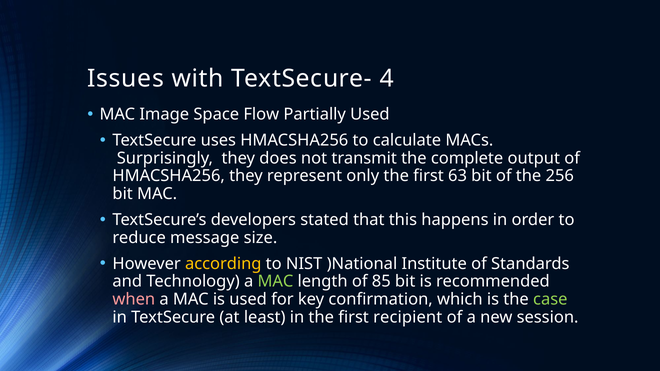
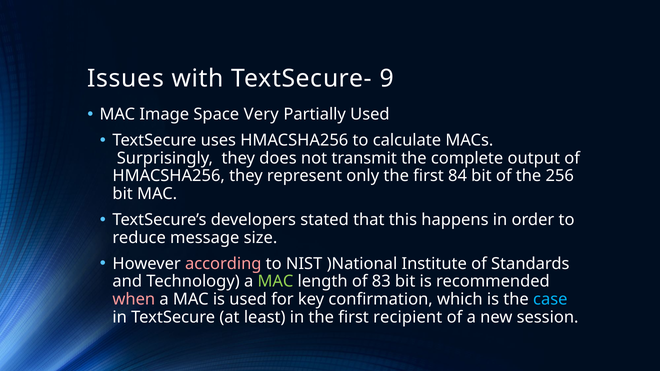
4: 4 -> 9
Flow: Flow -> Very
63: 63 -> 84
according colour: yellow -> pink
85: 85 -> 83
case colour: light green -> light blue
